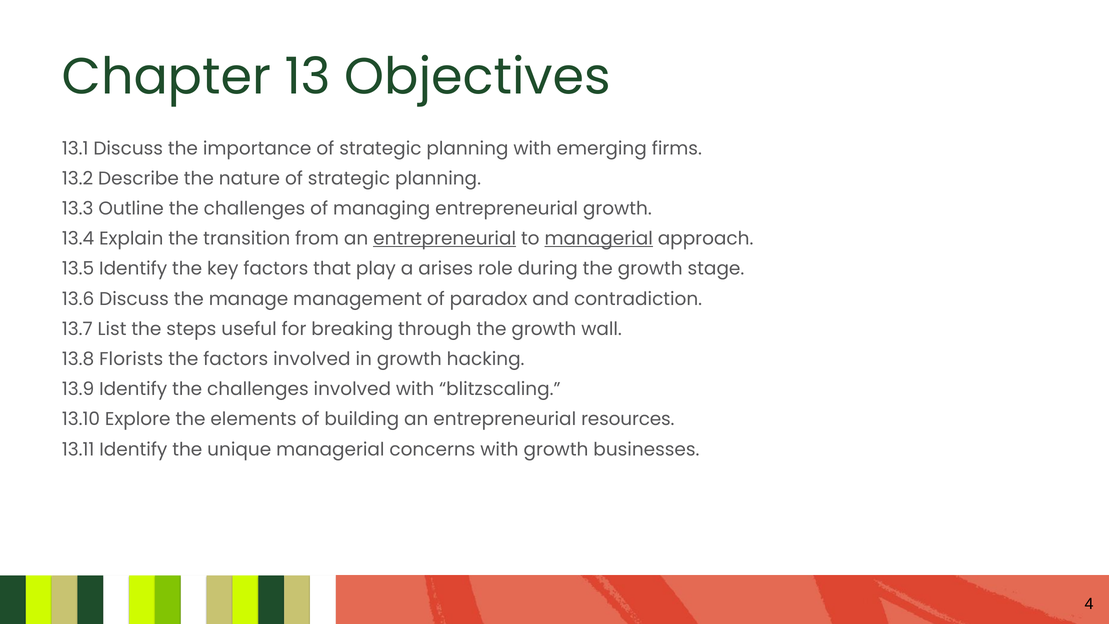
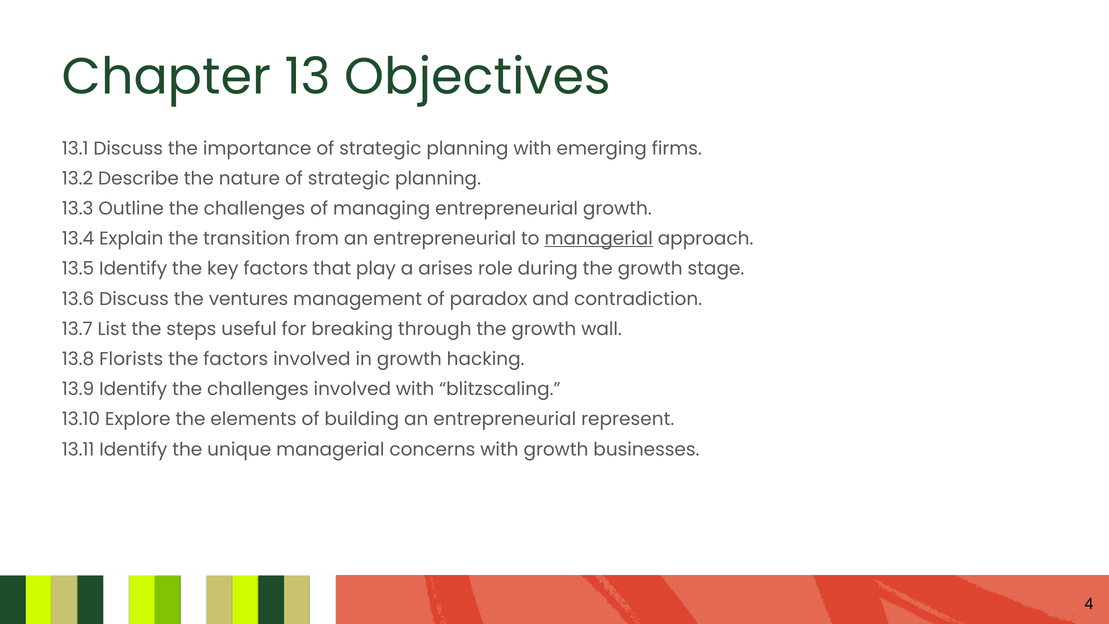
entrepreneurial at (445, 239) underline: present -> none
manage: manage -> ventures
resources: resources -> represent
